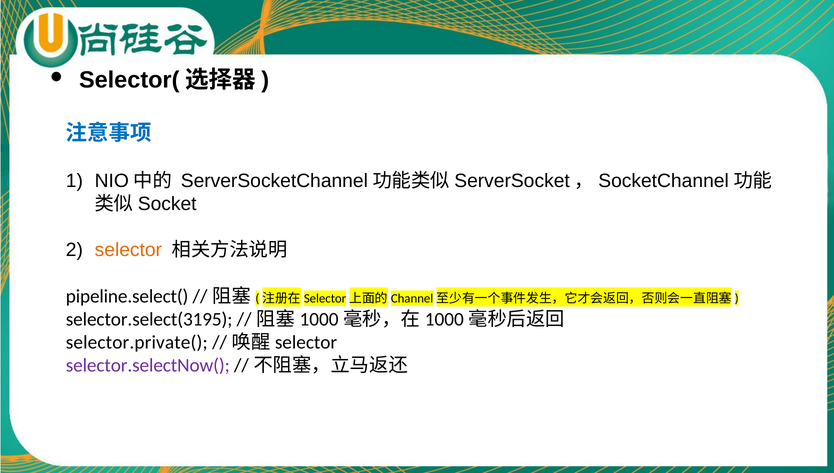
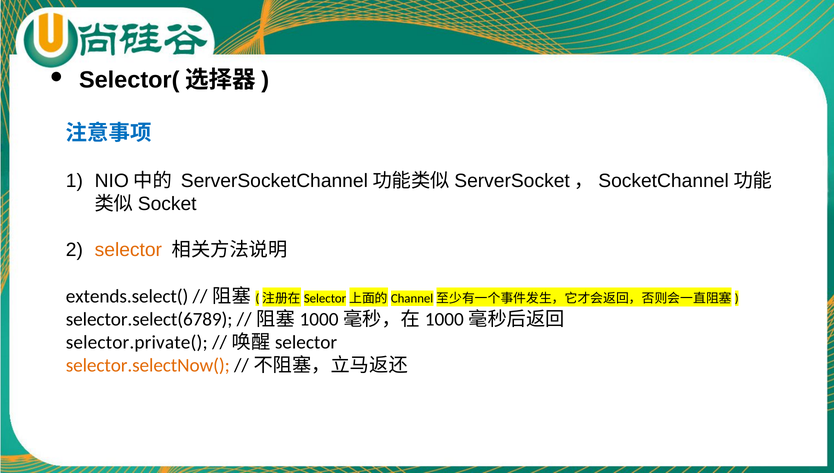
pipeline.select(: pipeline.select( -> extends.select(
selector.select(3195: selector.select(3195 -> selector.select(6789
selector.selectNow( colour: purple -> orange
